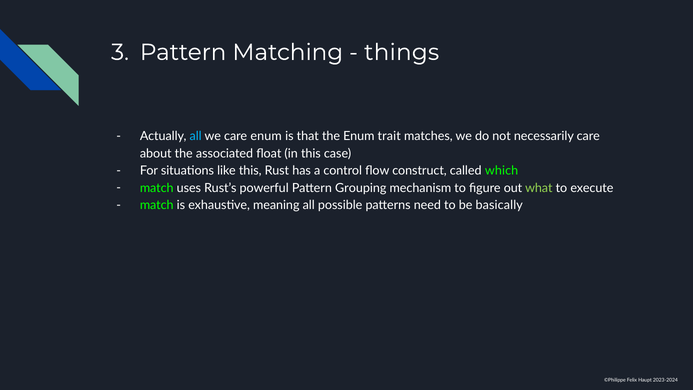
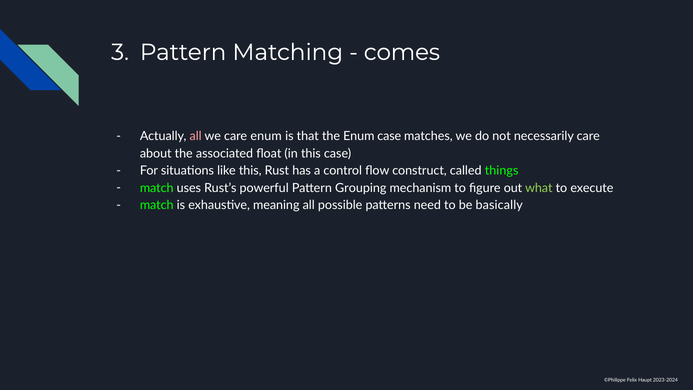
things: things -> comes
all at (196, 136) colour: light blue -> pink
Enum trait: trait -> case
which: which -> things
